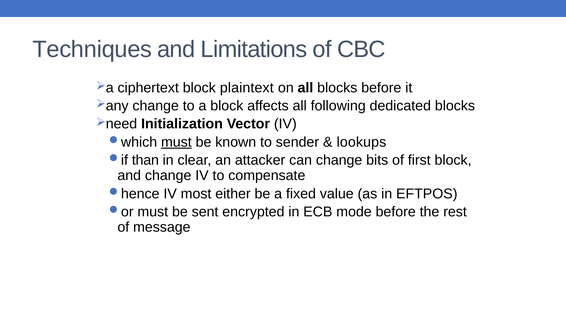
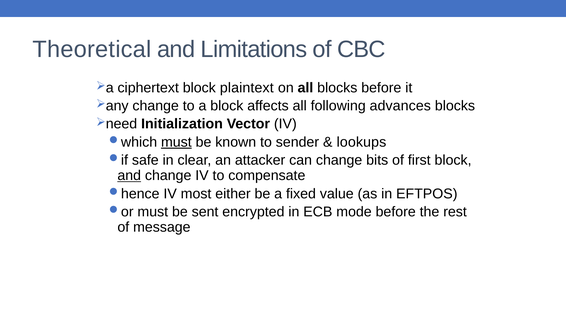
Techniques: Techniques -> Theoretical
dedicated: dedicated -> advances
than: than -> safe
and at (129, 175) underline: none -> present
